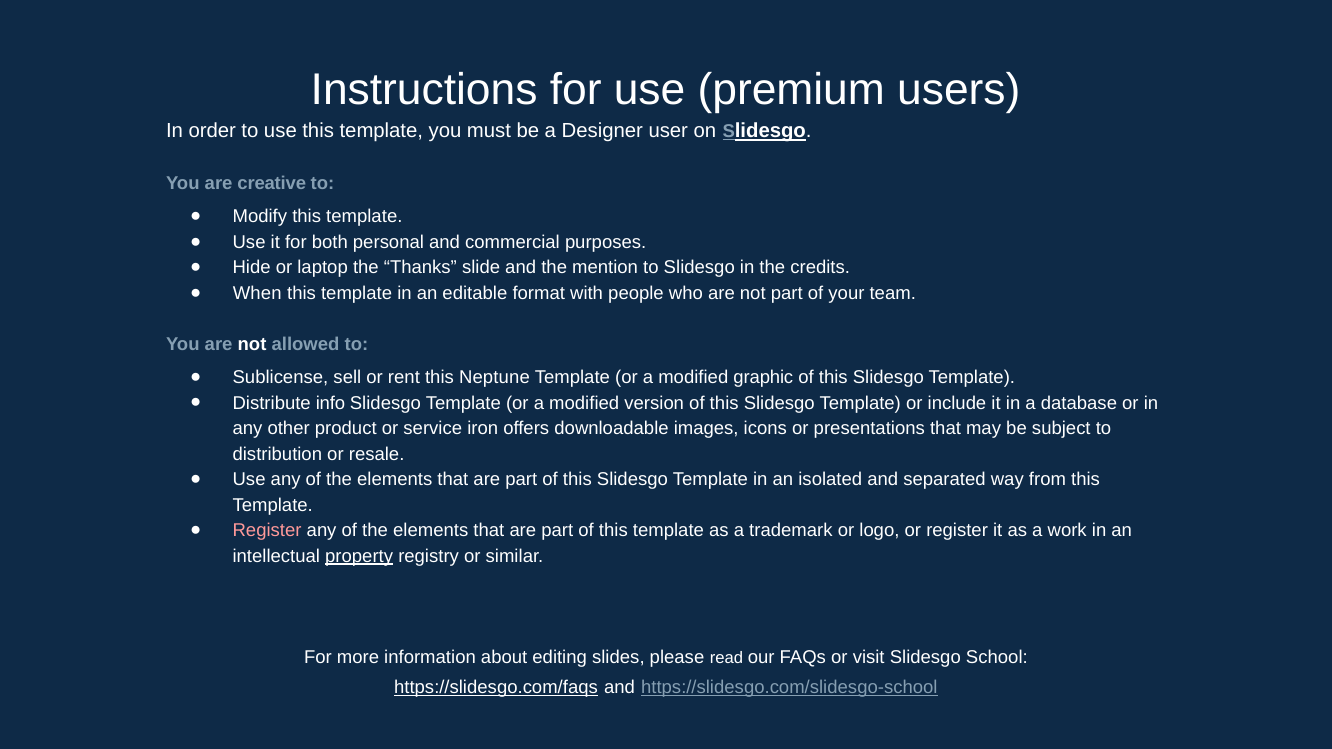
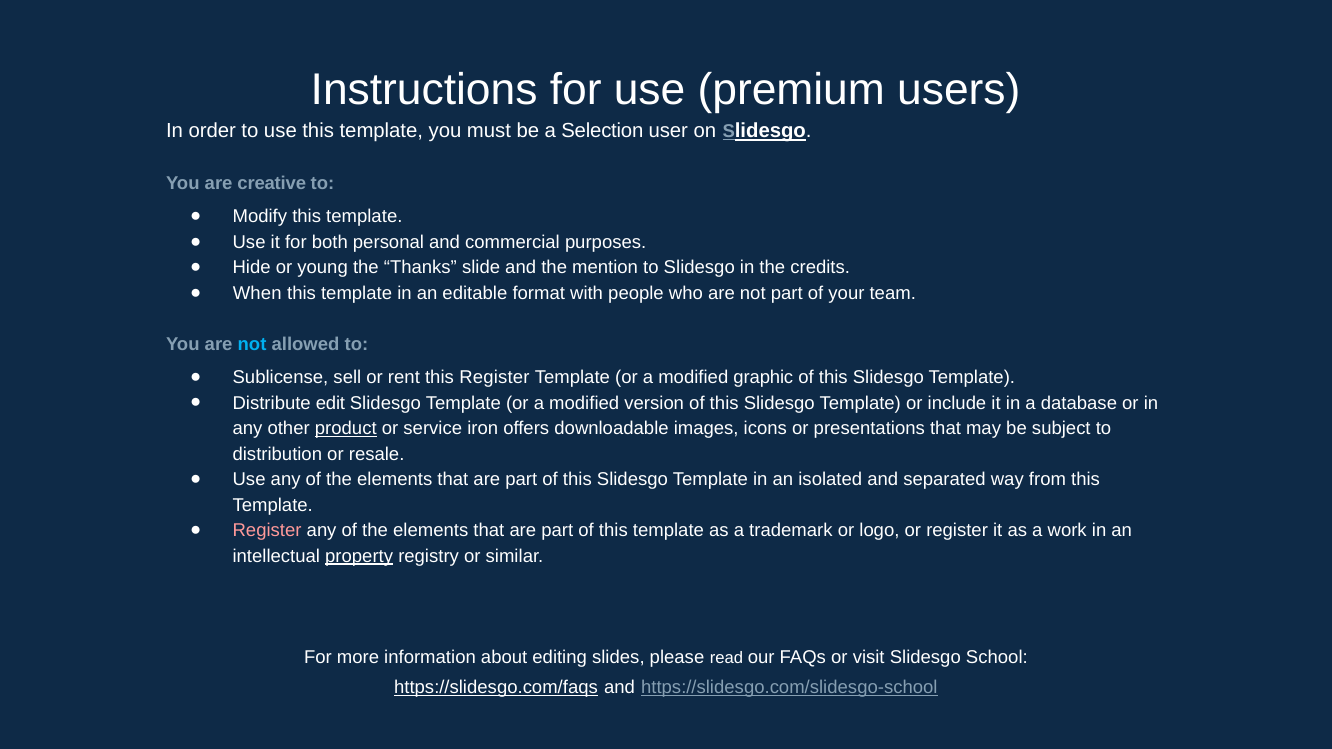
Designer: Designer -> Selection
laptop: laptop -> young
not at (252, 345) colour: white -> light blue
this Neptune: Neptune -> Register
info: info -> edit
product underline: none -> present
